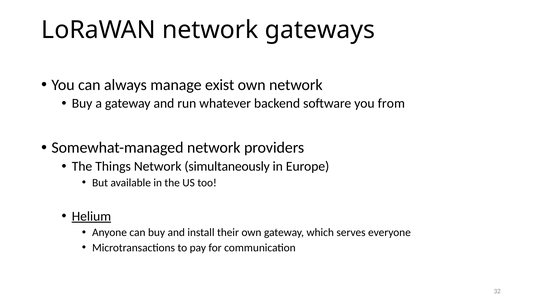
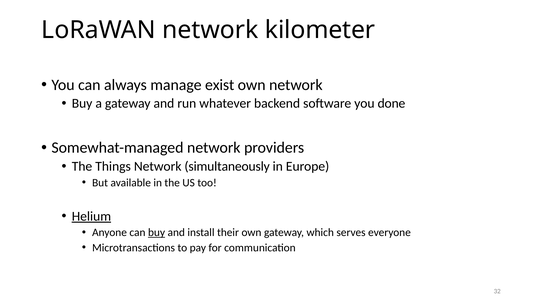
gateways: gateways -> kilometer
from: from -> done
buy at (157, 233) underline: none -> present
